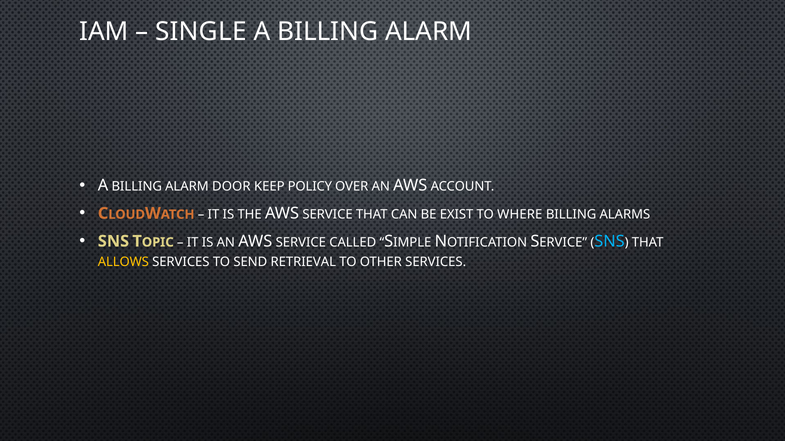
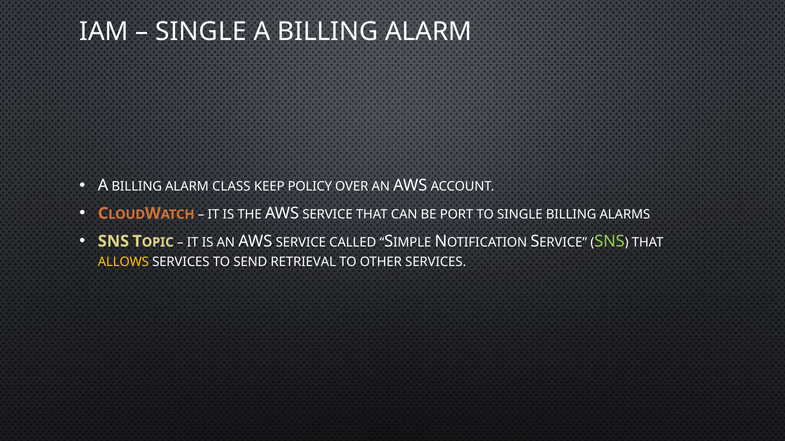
DOOR: DOOR -> CLASS
EXIST: EXIST -> PORT
TO WHERE: WHERE -> SINGLE
SNS at (609, 241) colour: light blue -> light green
